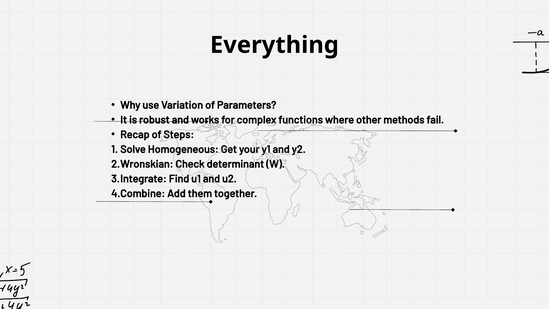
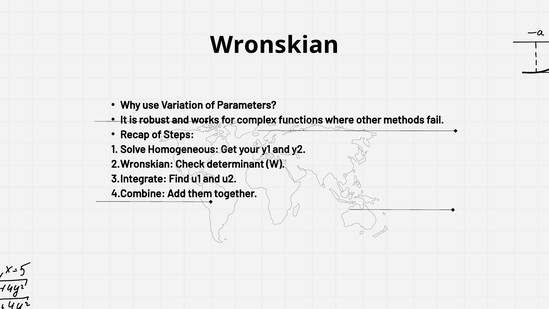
Everything: Everything -> Wronskian
